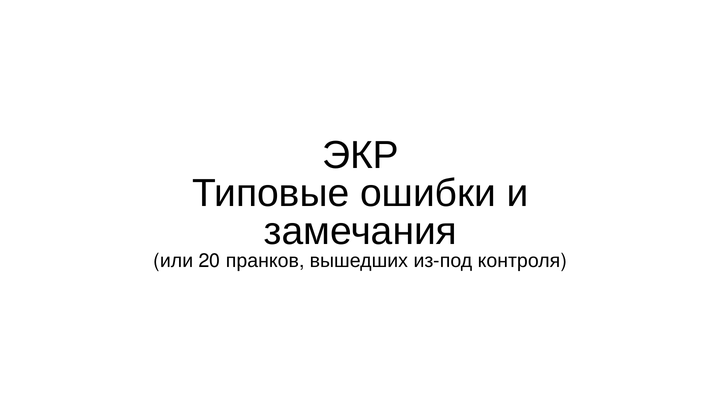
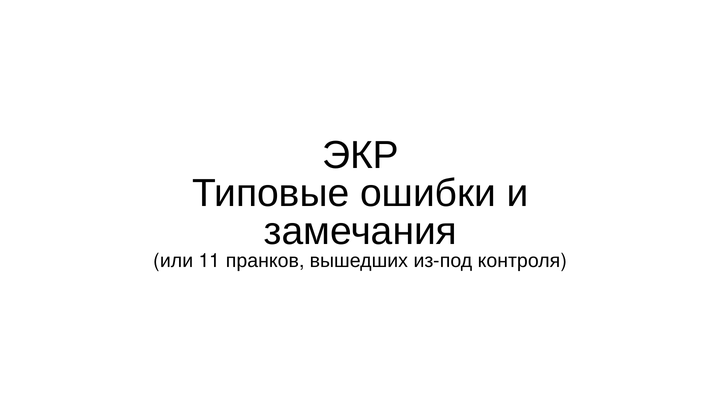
20: 20 -> 11
